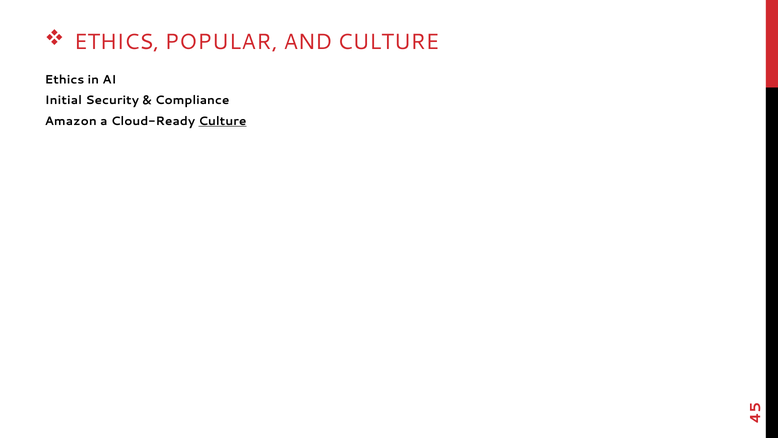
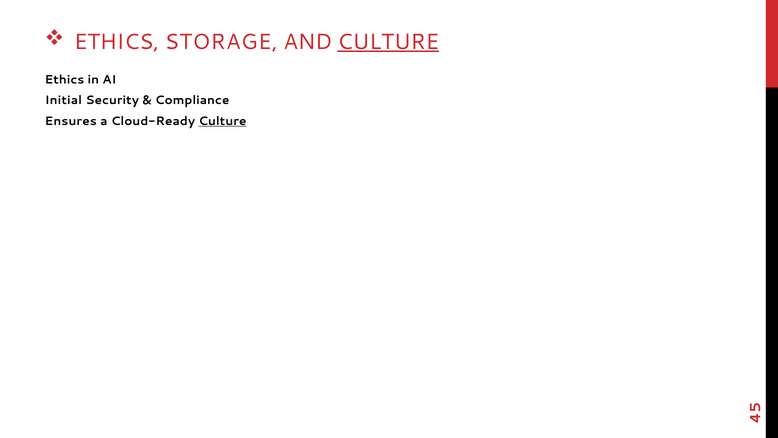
POPULAR: POPULAR -> STORAGE
CULTURE at (388, 42) underline: none -> present
Amazon: Amazon -> Ensures
